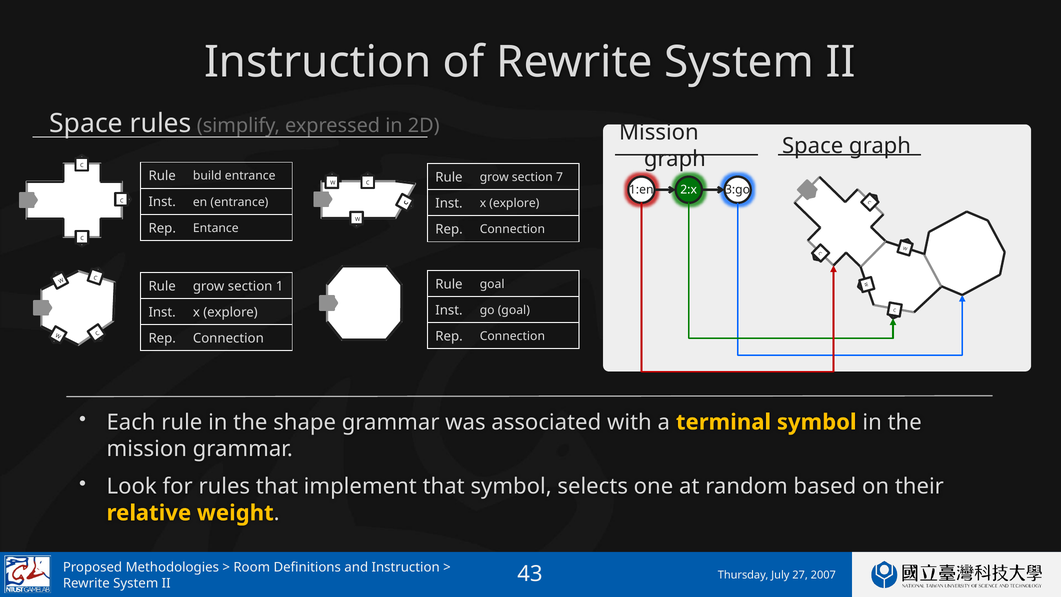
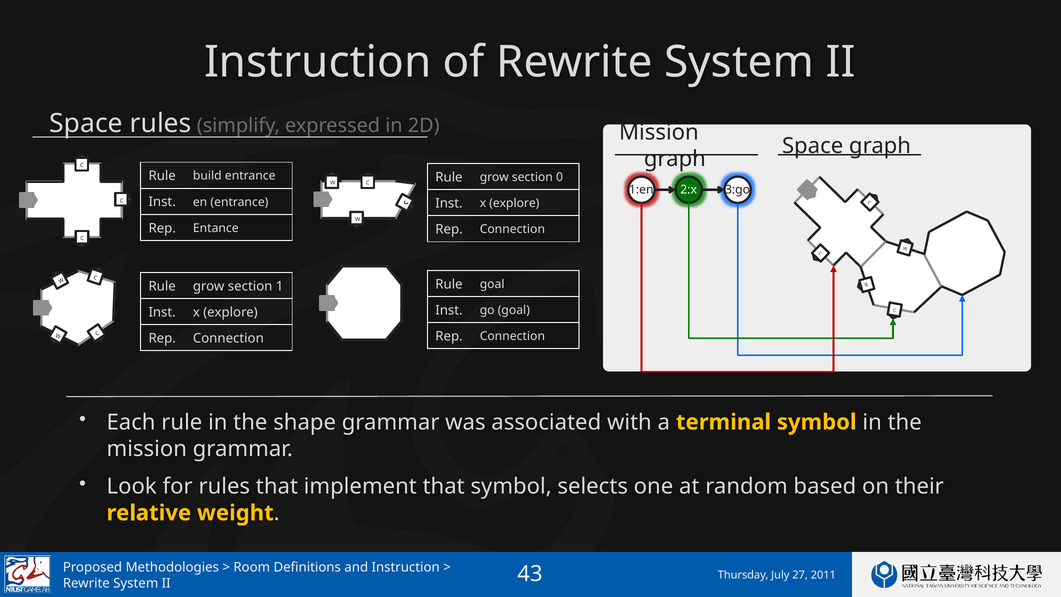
7: 7 -> 0
2007: 2007 -> 2011
